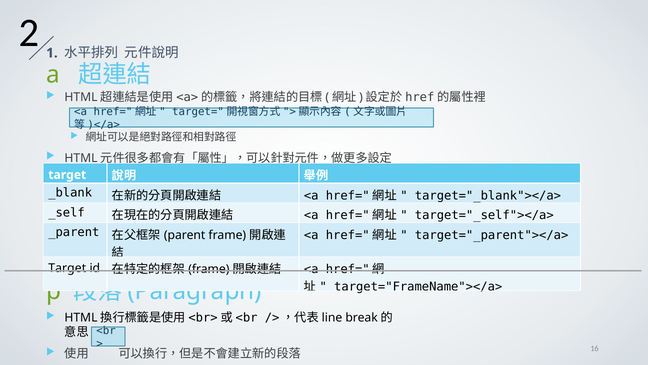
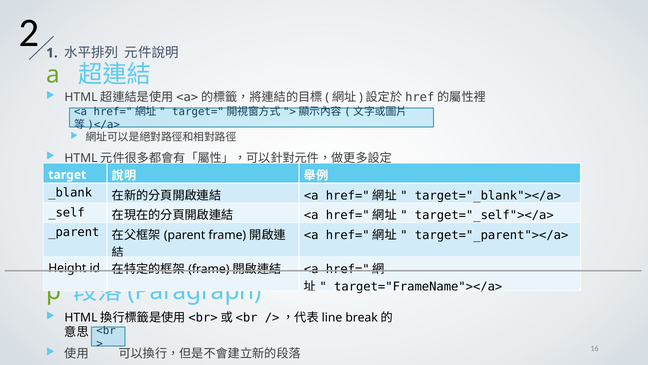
Target at (67, 268): Target -> Height
